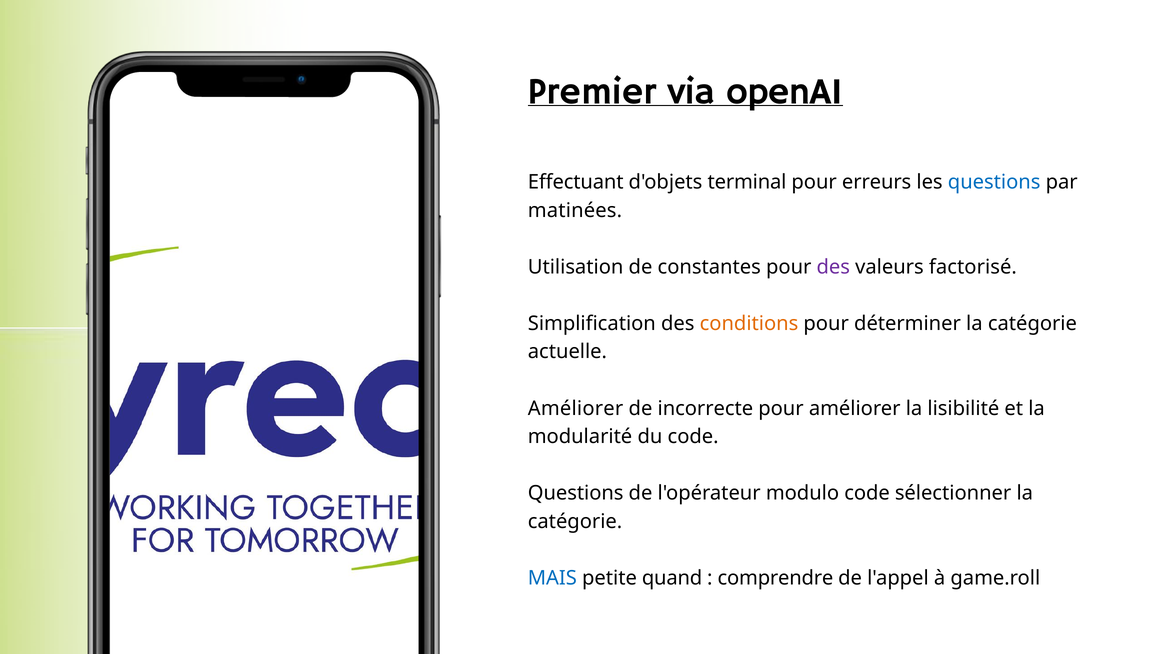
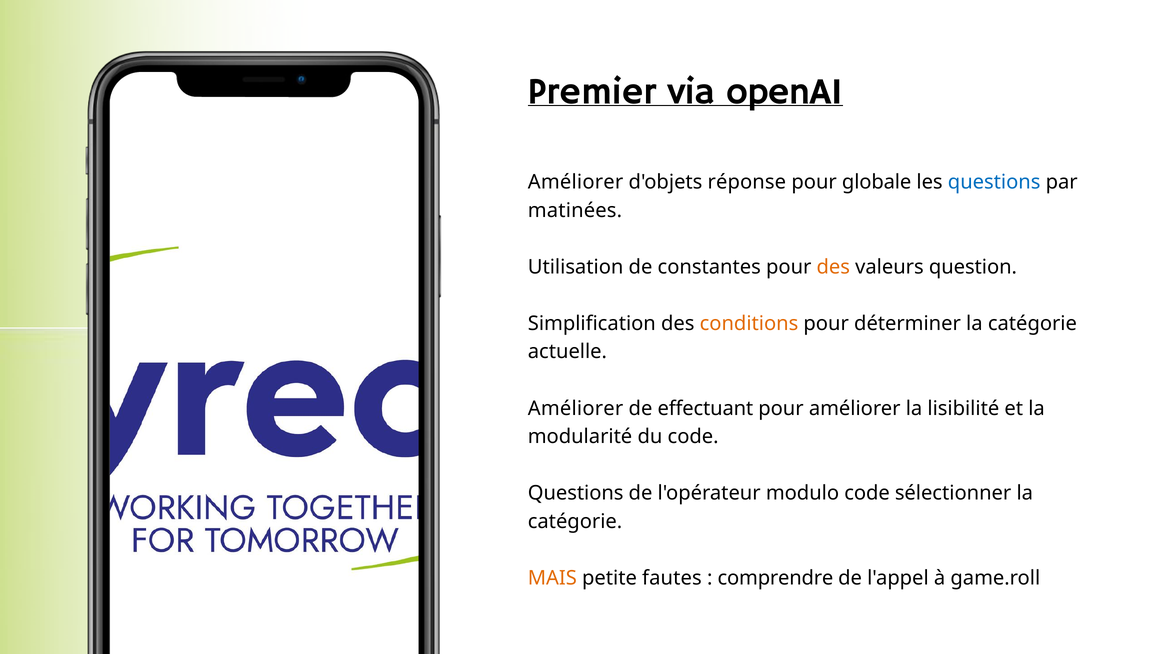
Effectuant at (576, 182): Effectuant -> Améliorer
terminal: terminal -> réponse
erreurs: erreurs -> globale
des at (833, 267) colour: purple -> orange
factorisé: factorisé -> question
incorrecte: incorrecte -> effectuant
MAIS colour: blue -> orange
quand: quand -> fautes
